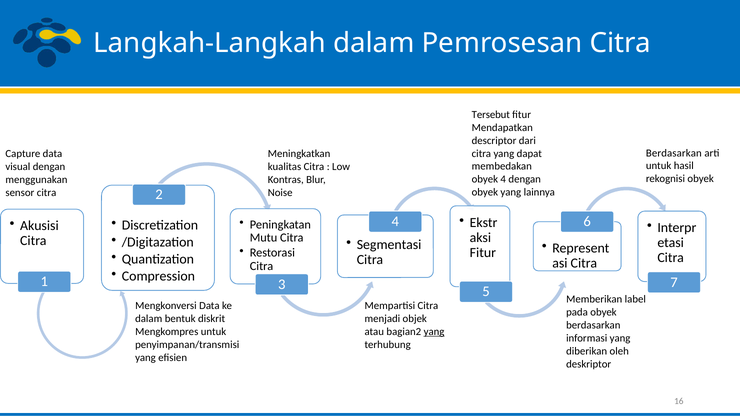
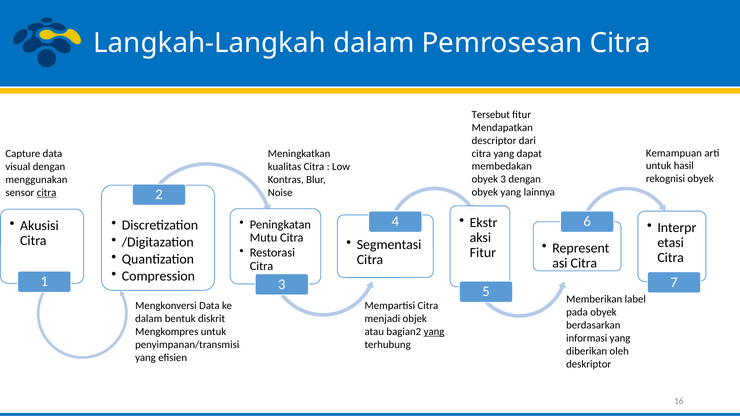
Berdasarkan at (674, 153): Berdasarkan -> Kemampuan
obyek 4: 4 -> 3
citra at (47, 193) underline: none -> present
